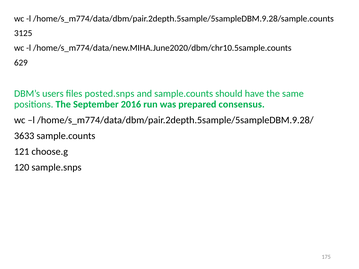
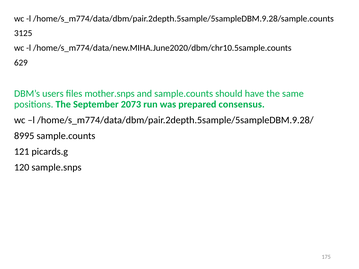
posted.snps: posted.snps -> mother.snps
2016: 2016 -> 2073
3633: 3633 -> 8995
choose.g: choose.g -> picards.g
